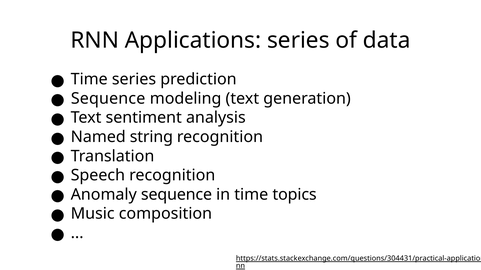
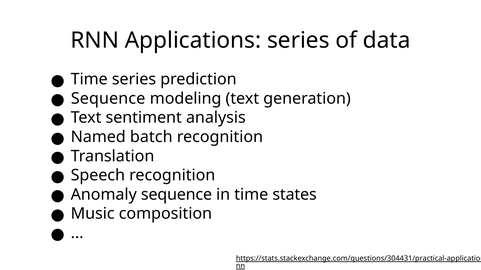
string: string -> batch
topics: topics -> states
